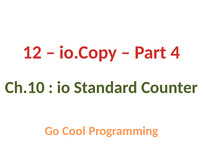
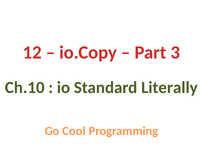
4: 4 -> 3
Counter: Counter -> Literally
